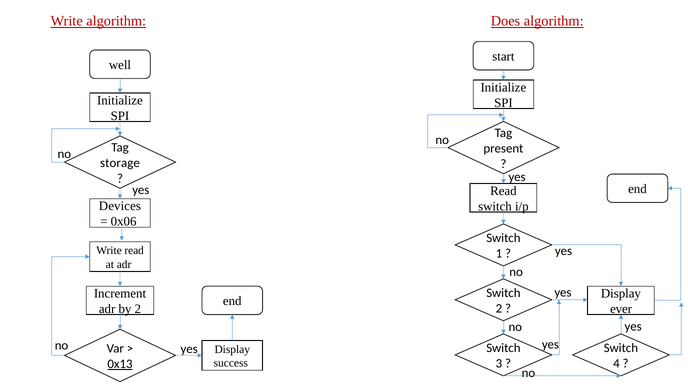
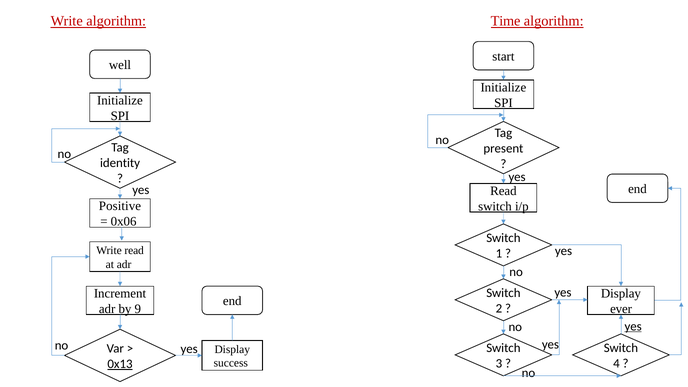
Does: Does -> Time
storage: storage -> identity
Devices: Devices -> Positive
by 2: 2 -> 9
yes at (633, 326) underline: none -> present
